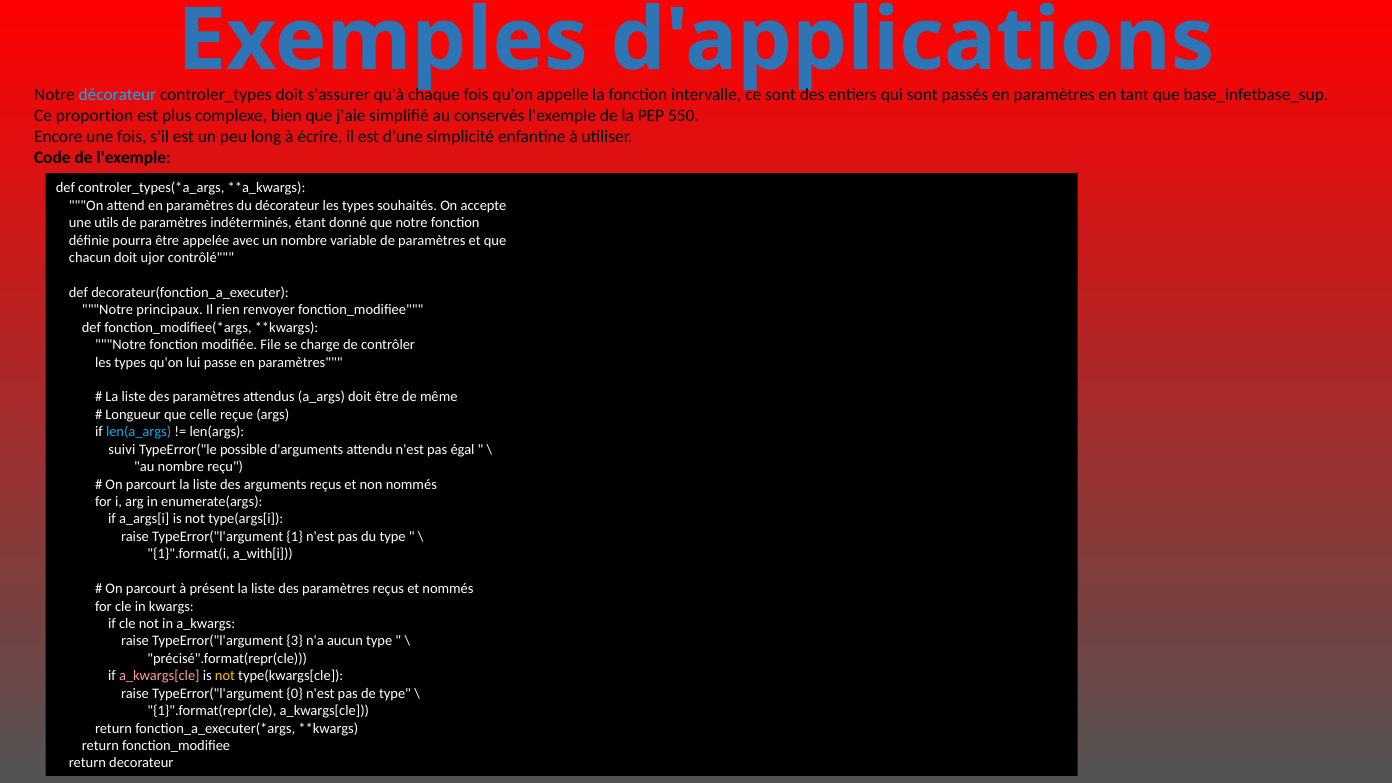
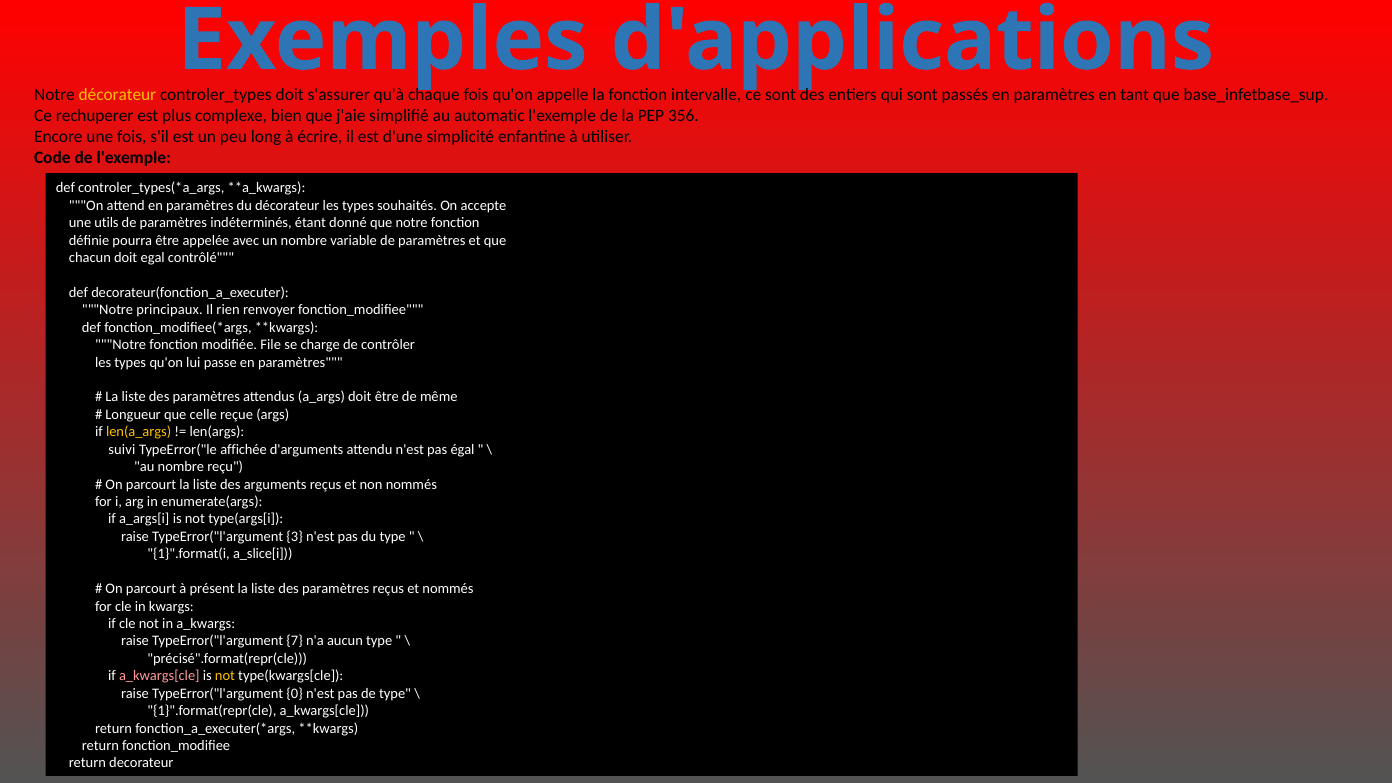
décorateur at (117, 95) colour: light blue -> yellow
proportion: proportion -> rechuperer
conservés: conservés -> automatic
550: 550 -> 356
ujor: ujor -> egal
len(a_args colour: light blue -> yellow
possible: possible -> affichée
1: 1 -> 3
a_with[i: a_with[i -> a_slice[i
3: 3 -> 7
